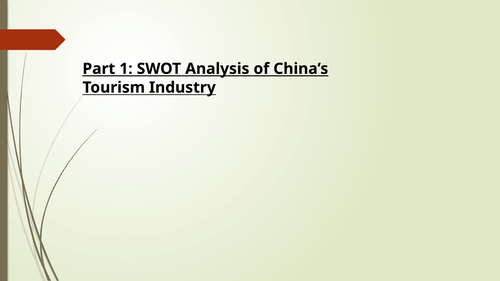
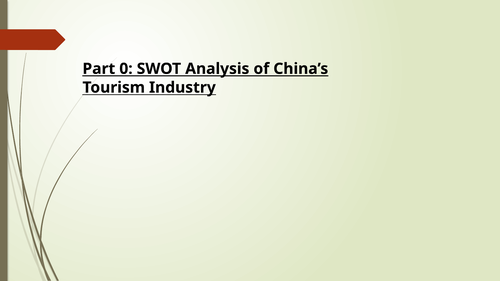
1: 1 -> 0
